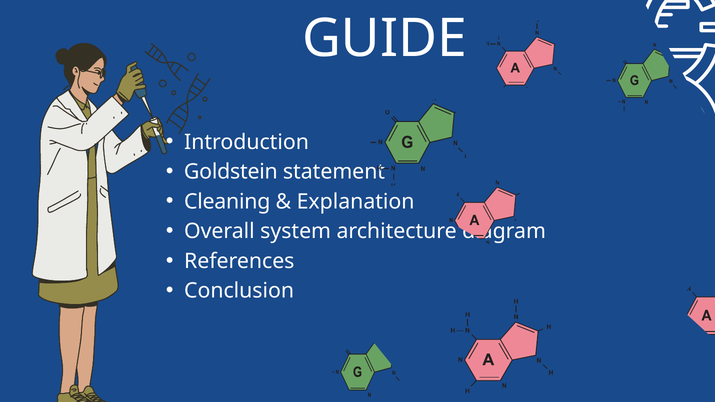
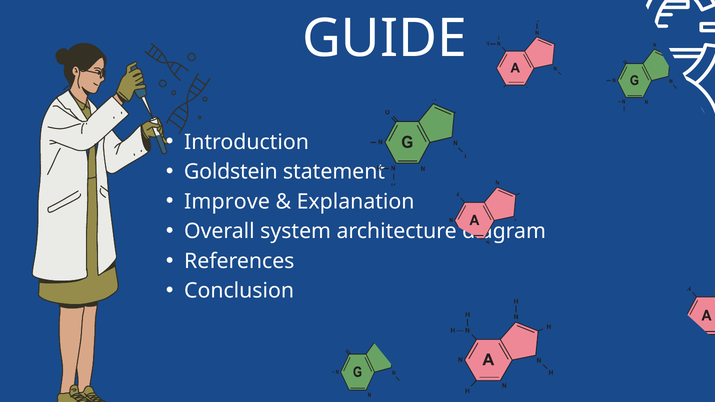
Cleaning: Cleaning -> Improve
